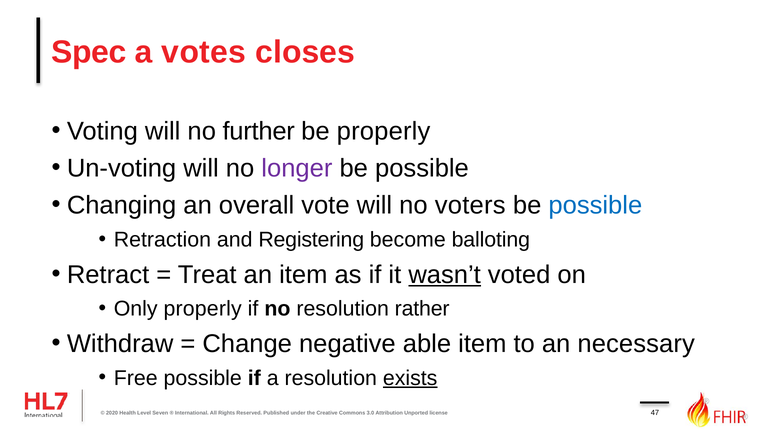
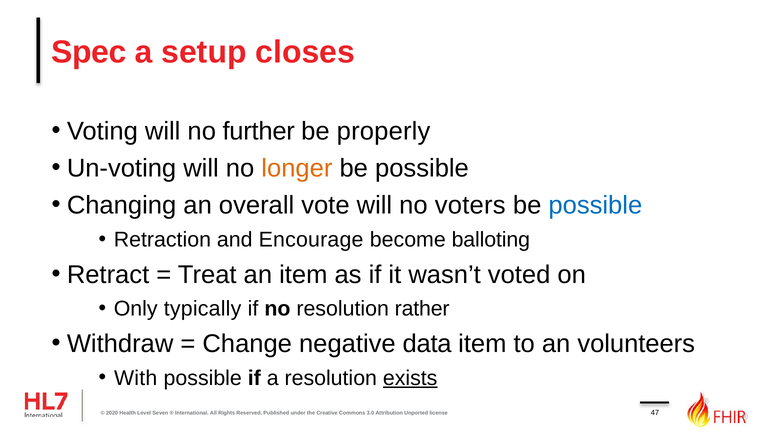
votes: votes -> setup
longer colour: purple -> orange
Registering: Registering -> Encourage
wasn’t underline: present -> none
Only properly: properly -> typically
able: able -> data
necessary: necessary -> volunteers
Free: Free -> With
